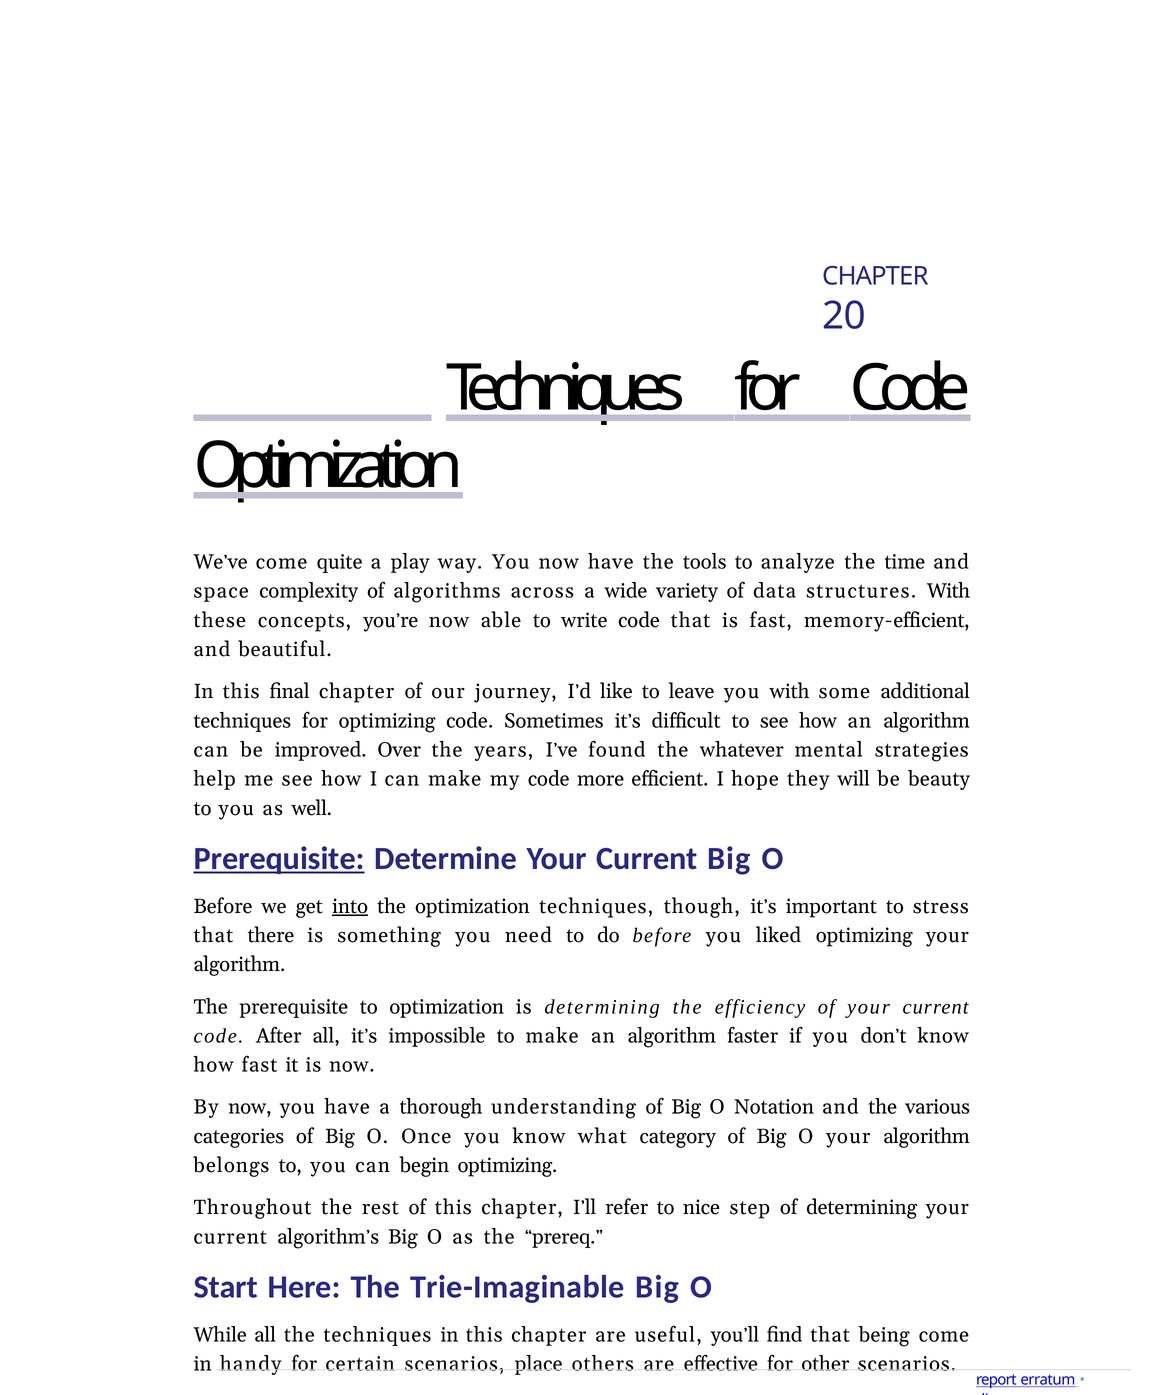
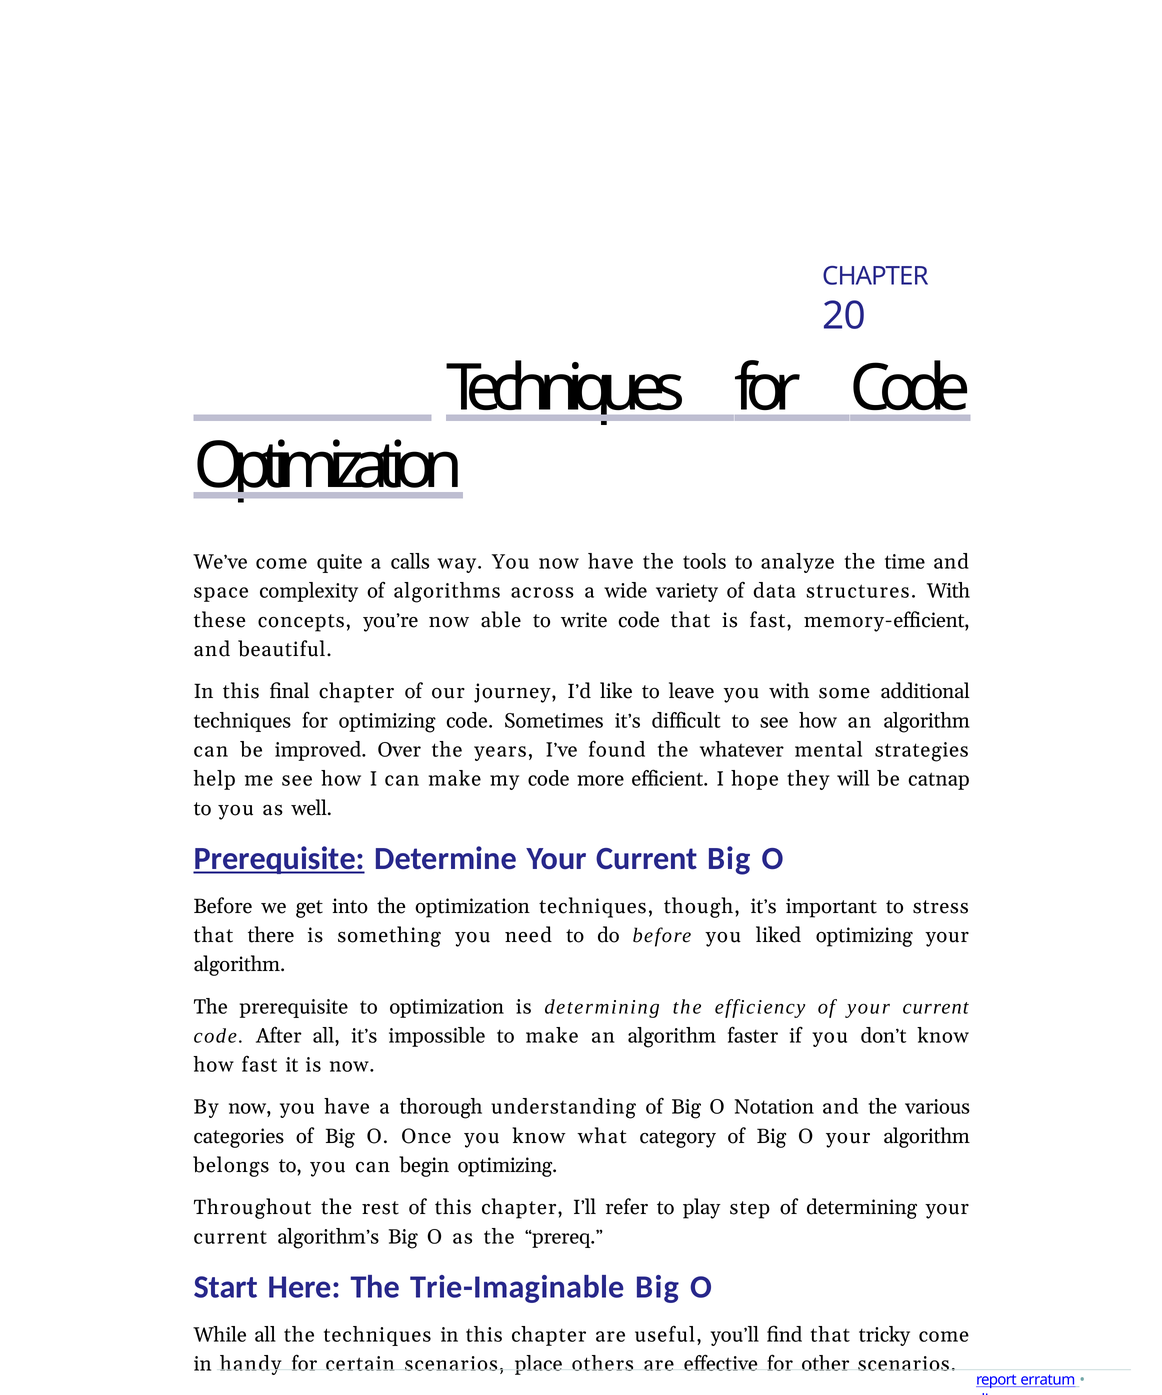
play: play -> calls
beauty: beauty -> catnap
into underline: present -> none
nice: nice -> play
being: being -> tricky
